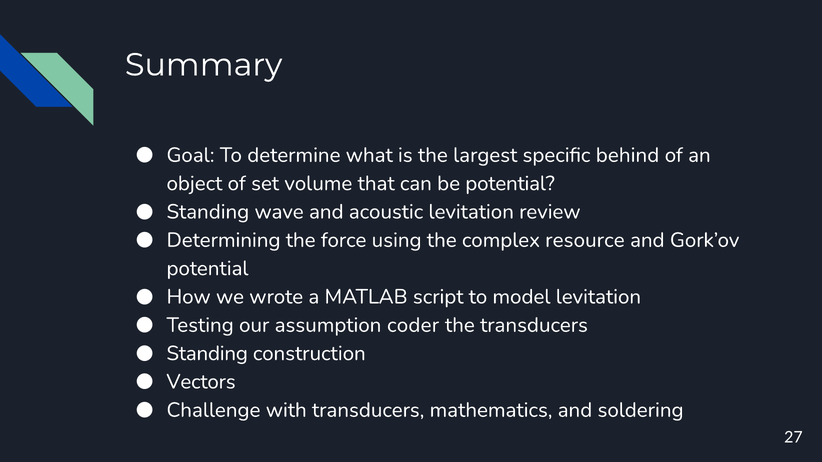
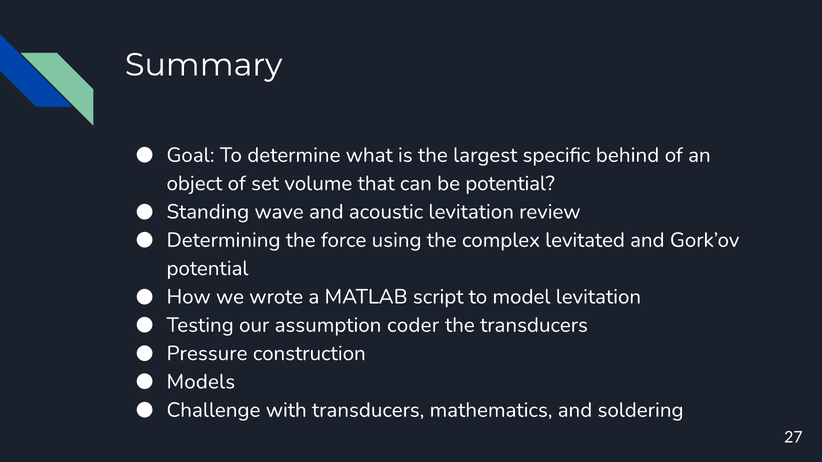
resource: resource -> levitated
Standing at (207, 354): Standing -> Pressure
Vectors: Vectors -> Models
